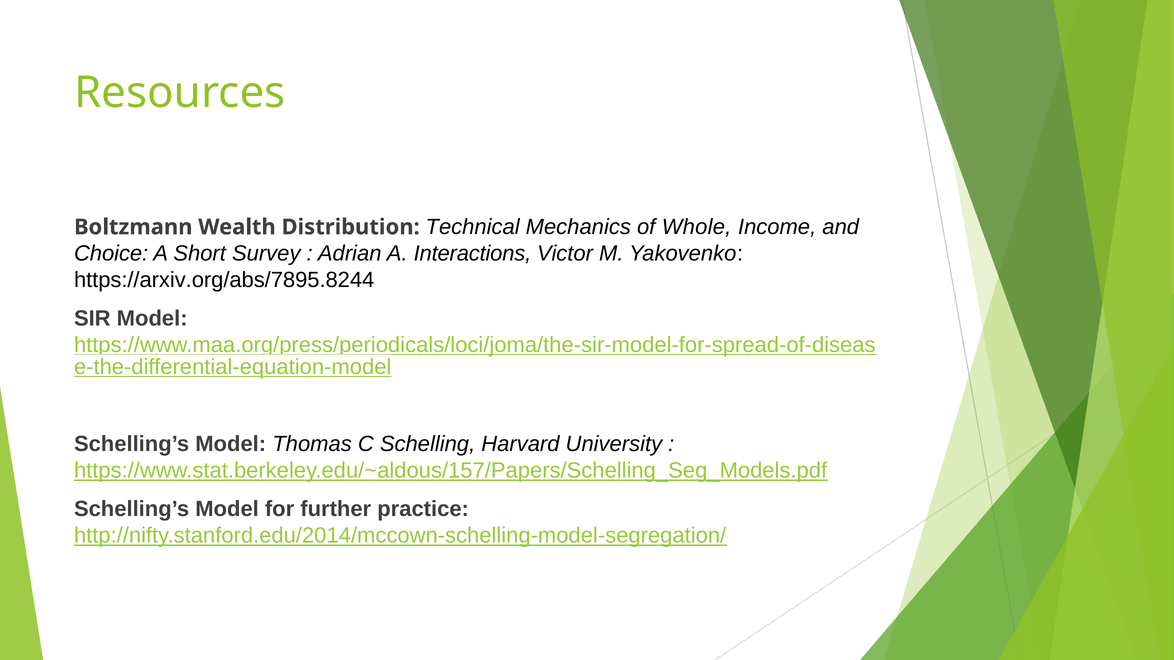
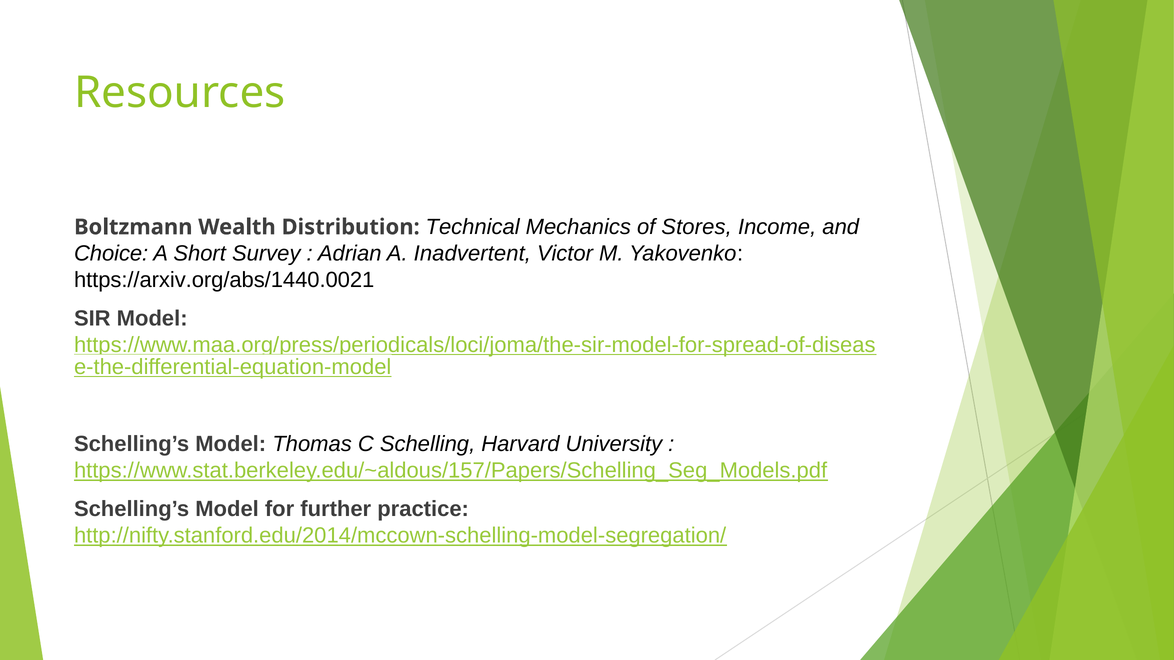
Whole: Whole -> Stores
Interactions: Interactions -> Inadvertent
https://arxiv.org/abs/7895.8244: https://arxiv.org/abs/7895.8244 -> https://arxiv.org/abs/1440.0021
